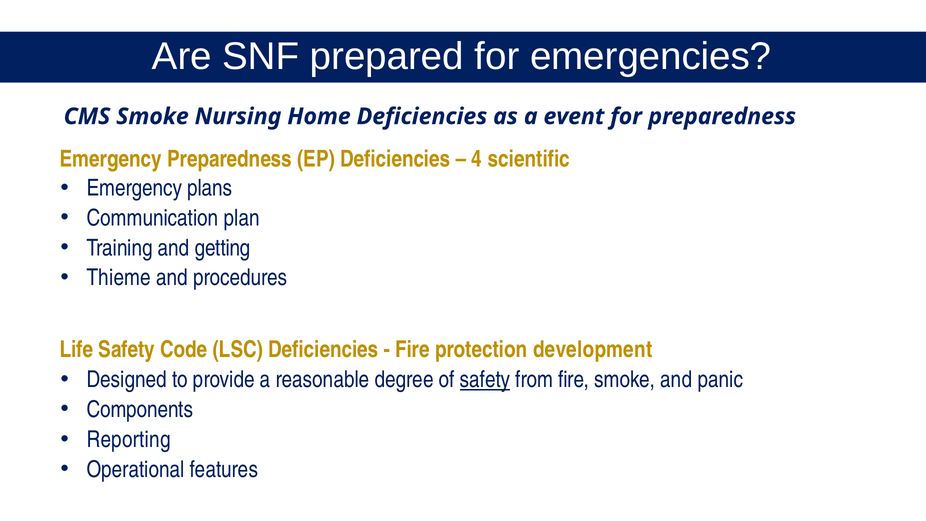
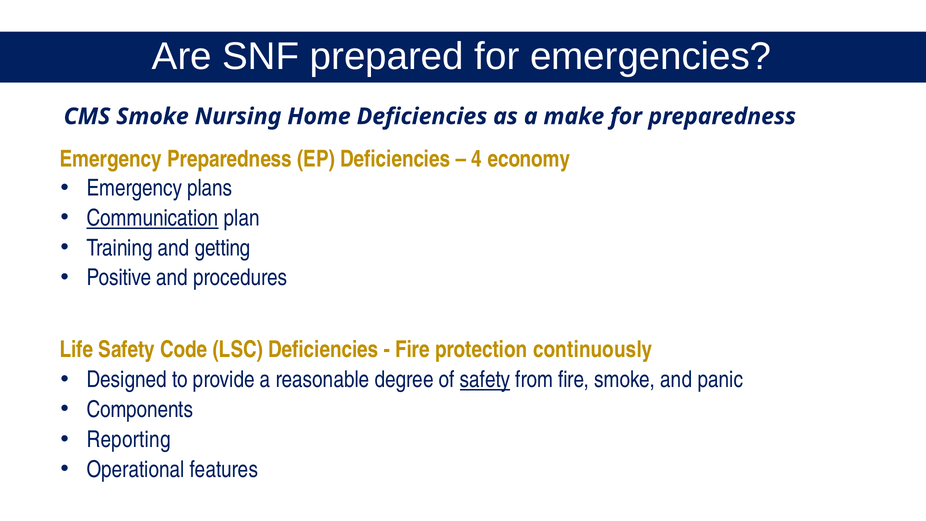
event: event -> make
scientific: scientific -> economy
Communication underline: none -> present
Thieme: Thieme -> Positive
development: development -> continuously
